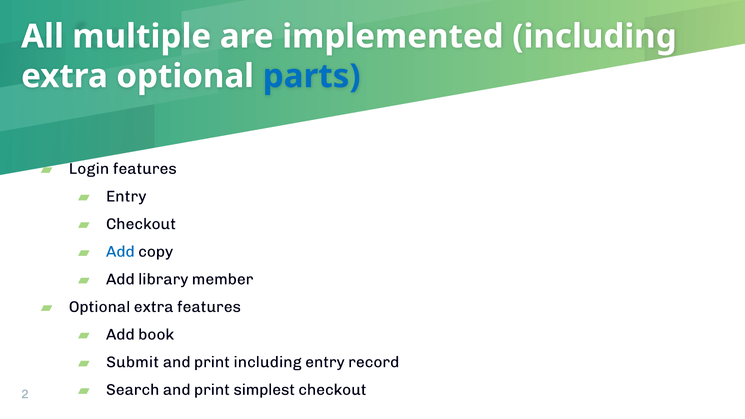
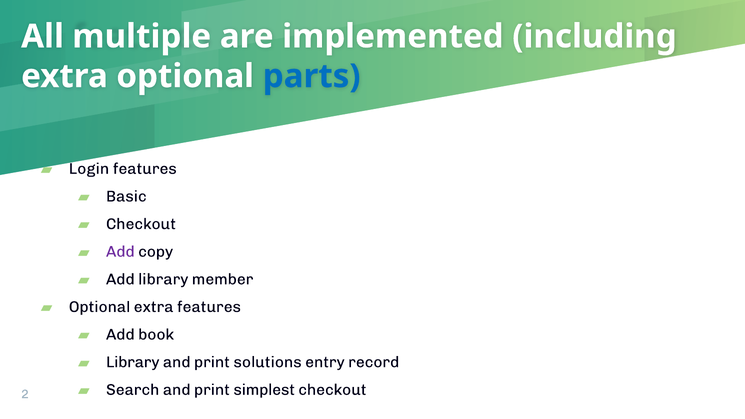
Entry at (126, 196): Entry -> Basic
Add at (120, 252) colour: blue -> purple
Submit at (133, 362): Submit -> Library
print including: including -> solutions
